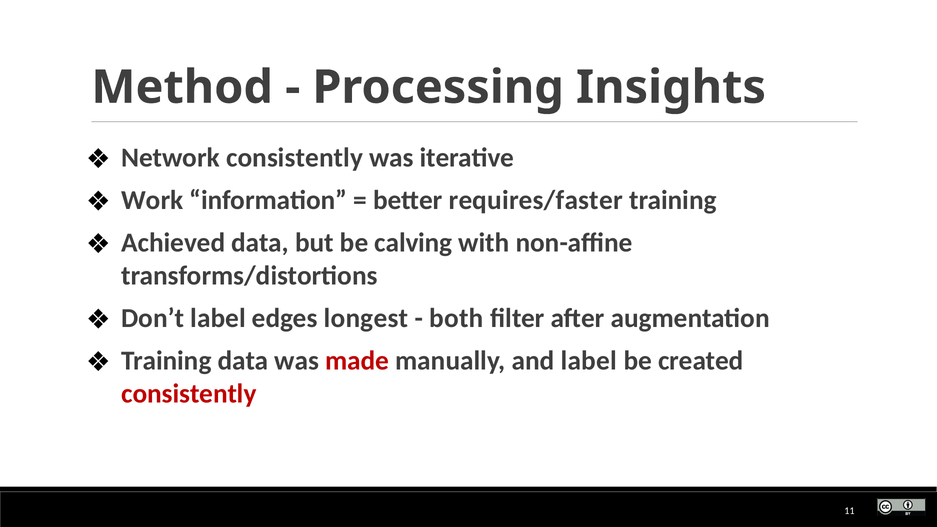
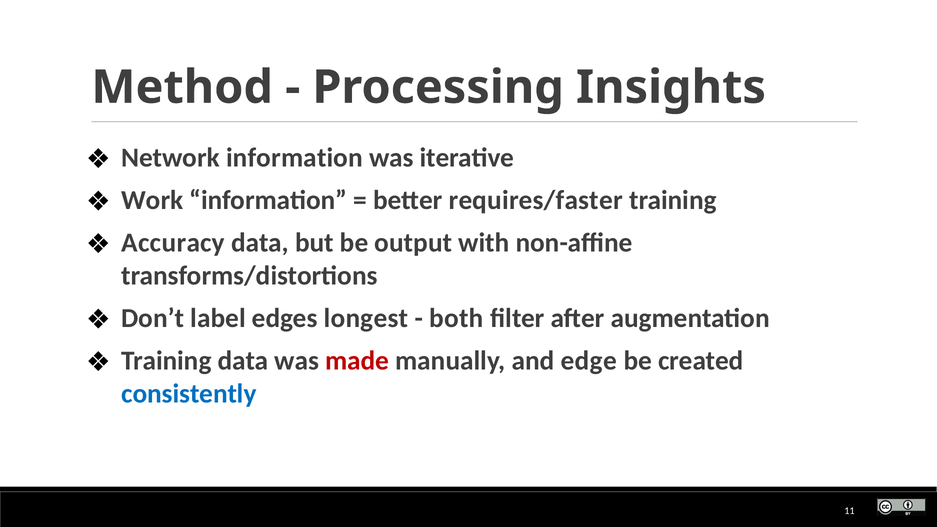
Network consistently: consistently -> information
Achieved: Achieved -> Accuracy
calving: calving -> output
and label: label -> edge
consistently at (189, 394) colour: red -> blue
